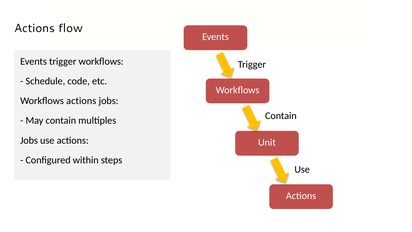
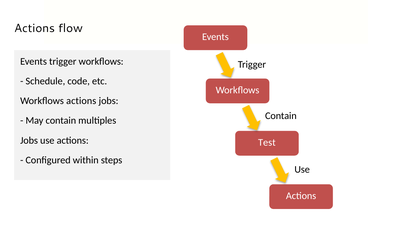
Unit: Unit -> Test
